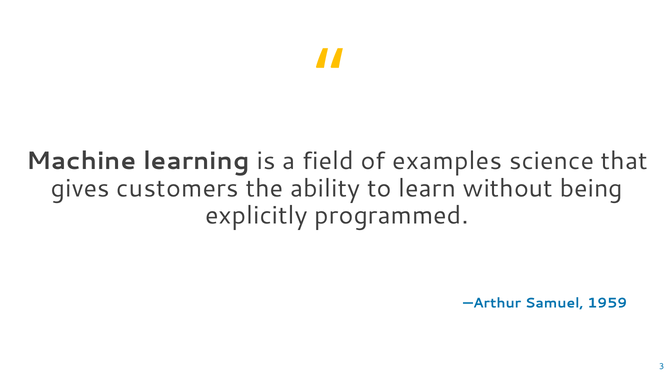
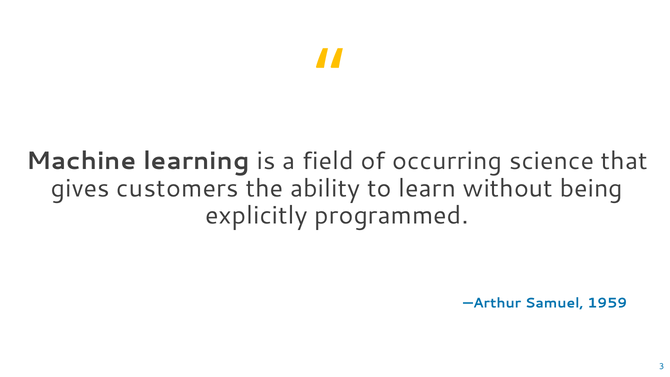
examples: examples -> occurring
